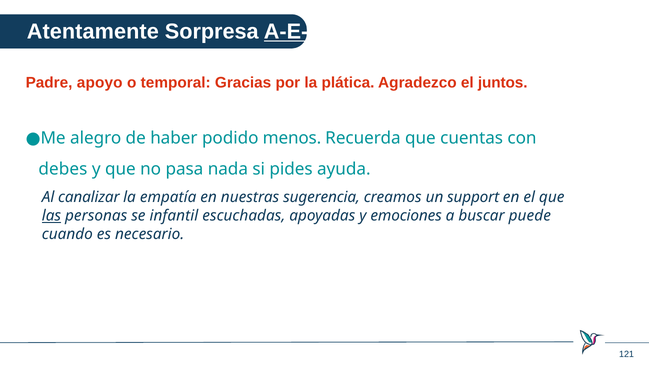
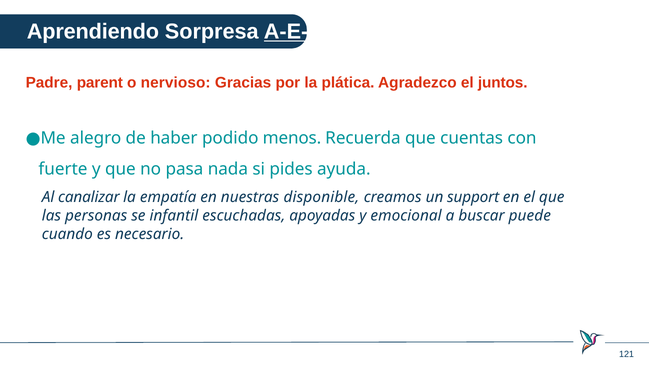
Atentamente: Atentamente -> Aprendiendo
apoyo: apoyo -> parent
temporal: temporal -> nervioso
debes: debes -> fuerte
sugerencia: sugerencia -> disponible
las underline: present -> none
emociones: emociones -> emocional
